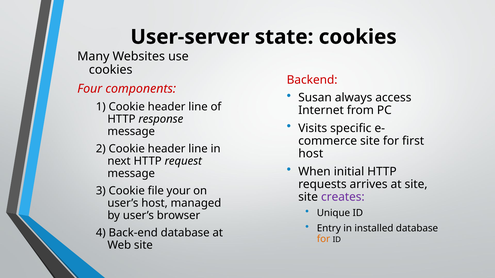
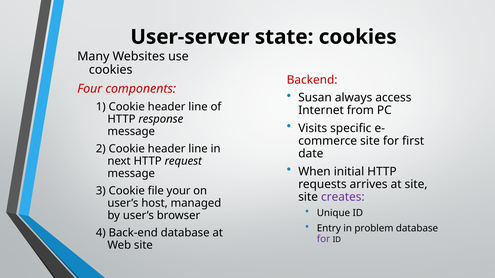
host at (311, 154): host -> date
installed: installed -> problem
for at (324, 239) colour: orange -> purple
